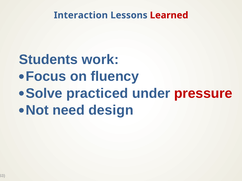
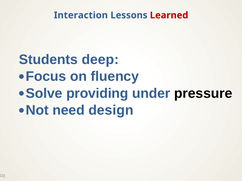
work: work -> deep
practiced: practiced -> providing
pressure colour: red -> black
